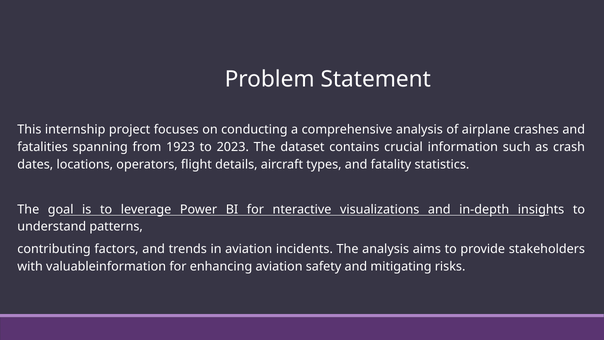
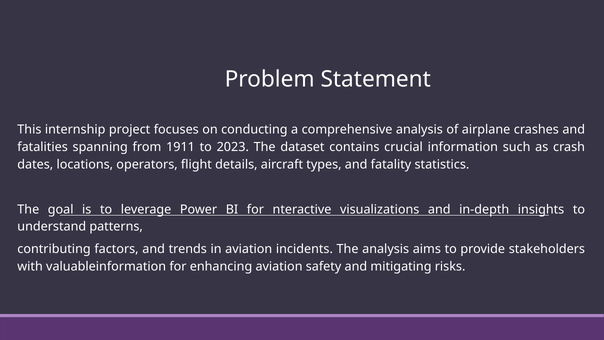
1923: 1923 -> 1911
